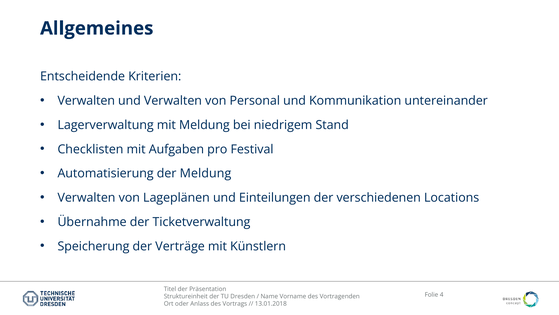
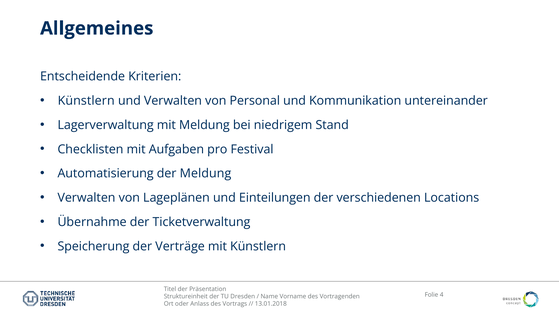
Verwalten at (86, 101): Verwalten -> Künstlern
